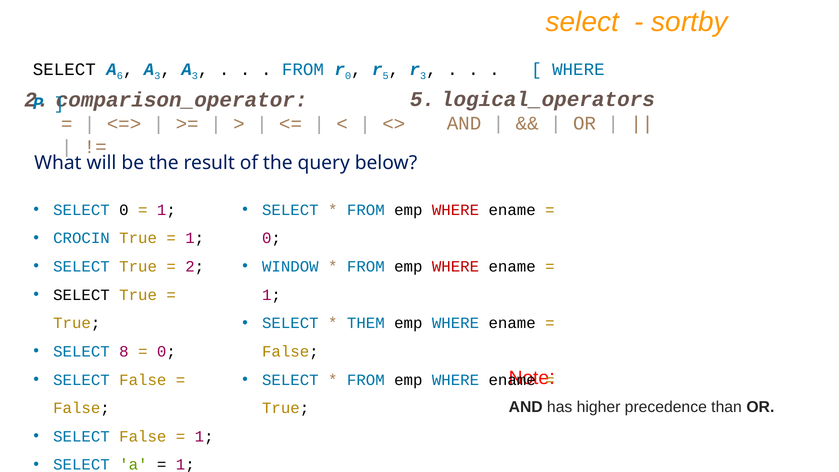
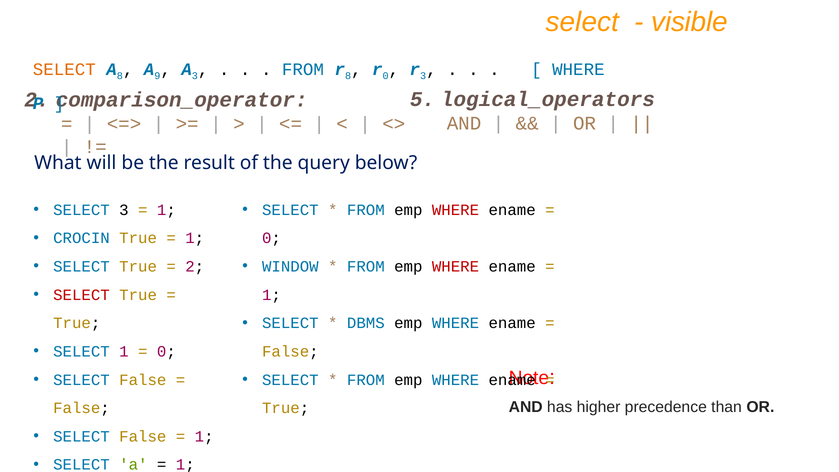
sortby: sortby -> visible
SELECT at (64, 69) colour: black -> orange
A 6: 6 -> 8
3 at (157, 76): 3 -> 9
0 at (348, 76): 0 -> 8
5 at (386, 76): 5 -> 0
SELECT 0: 0 -> 3
SELECT at (81, 295) colour: black -> red
THEM: THEM -> DBMS
SELECT 8: 8 -> 1
